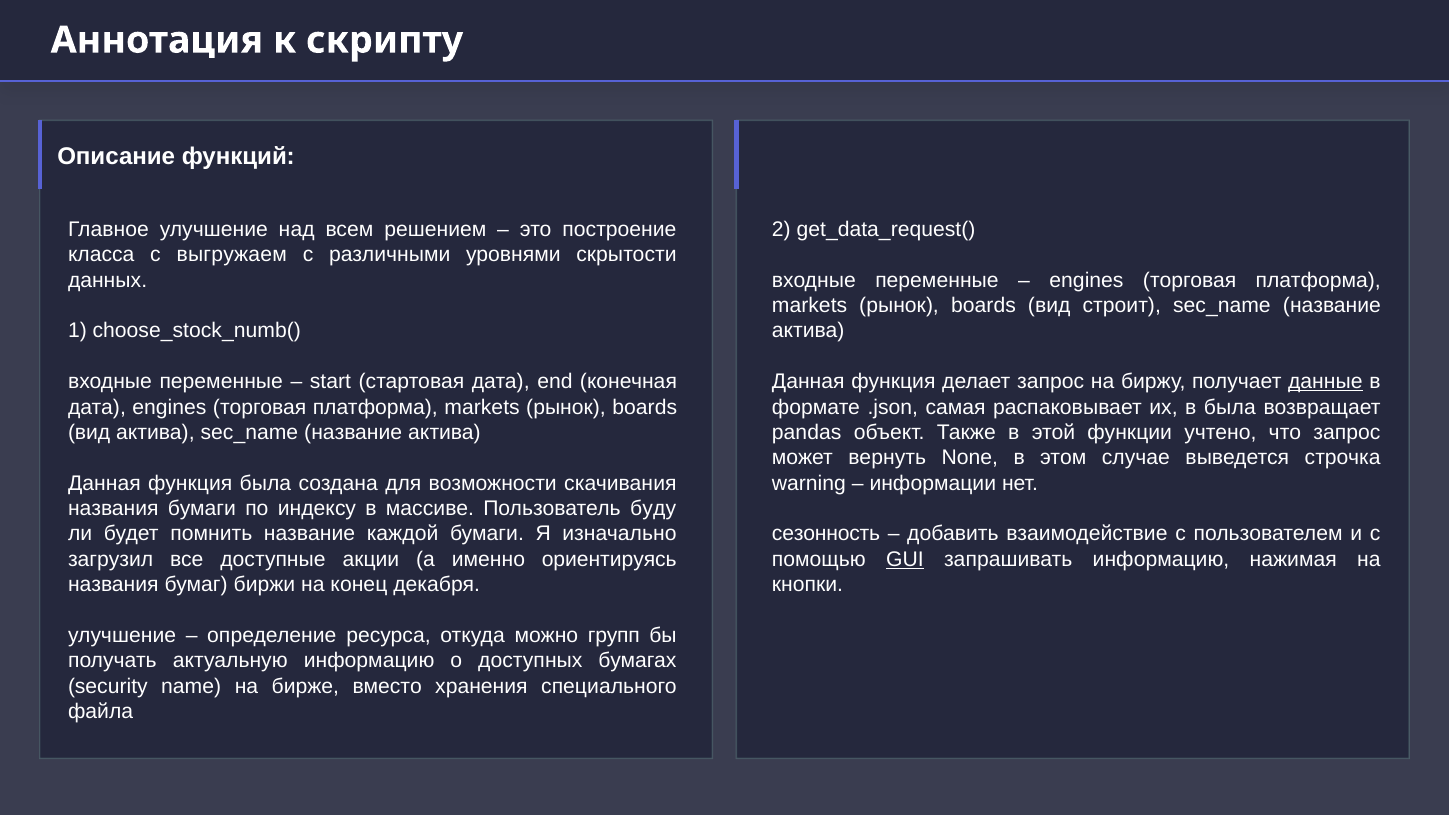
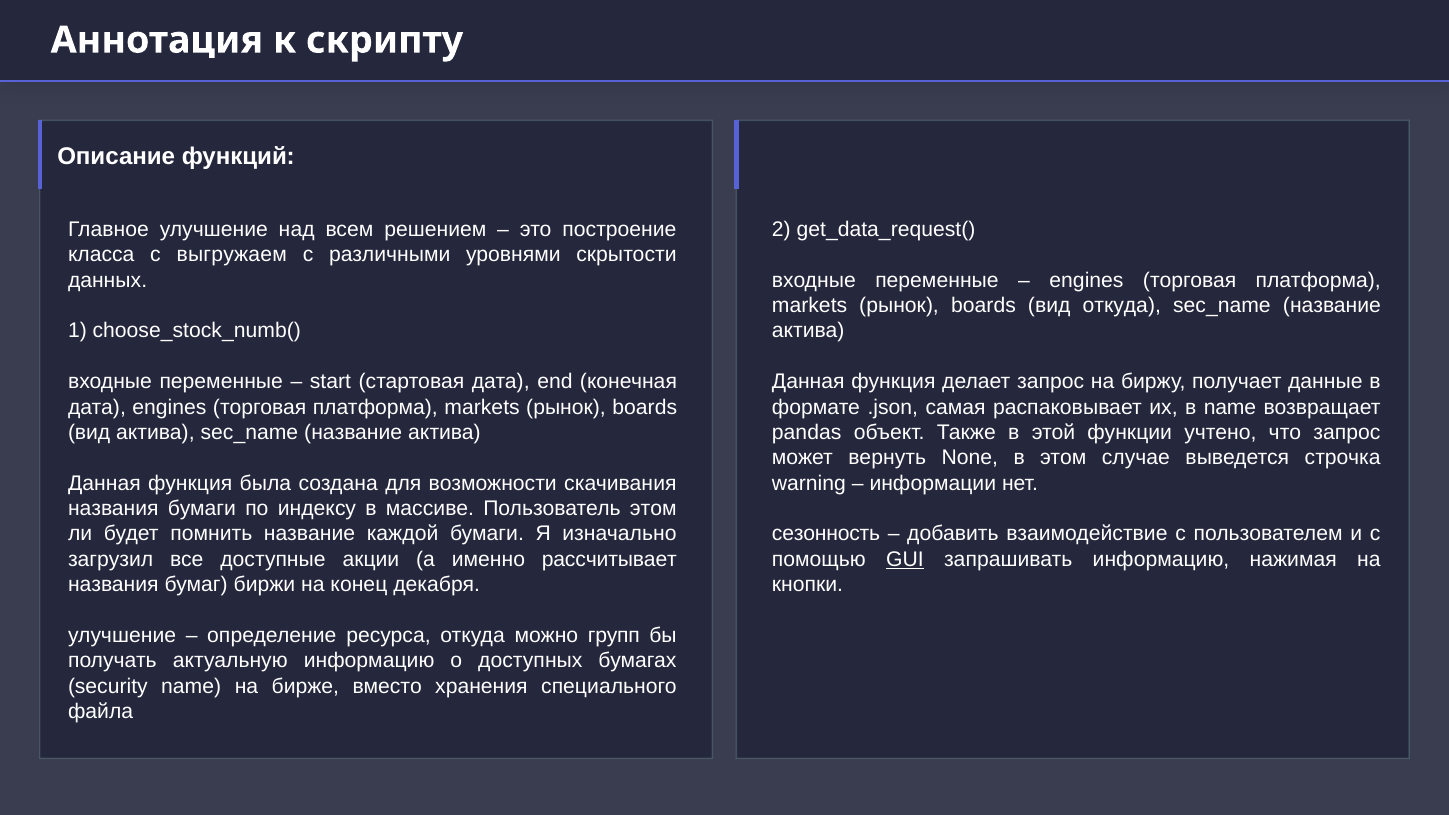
вид строит: строит -> откуда
данные underline: present -> none
в была: была -> name
Пользователь буду: буду -> этом
ориентируясь: ориентируясь -> рассчитывает
